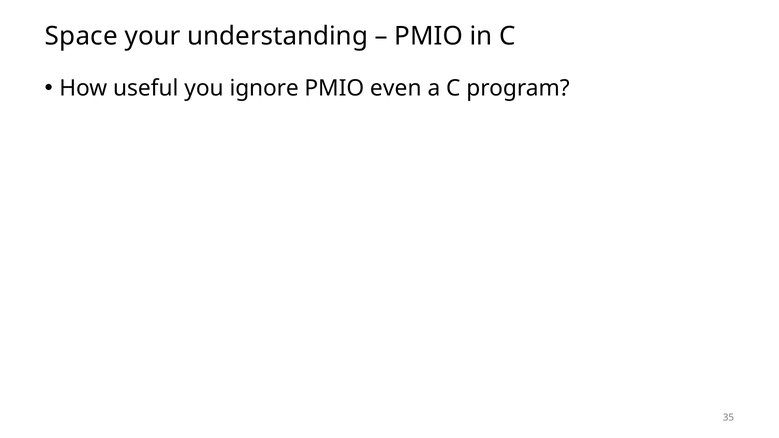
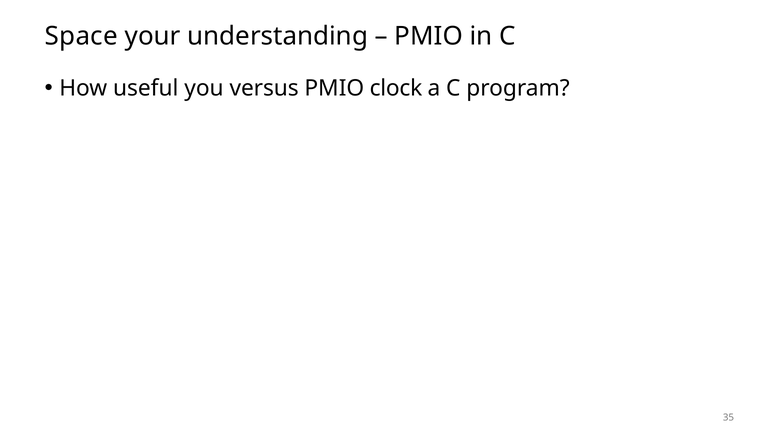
ignore: ignore -> versus
even: even -> clock
